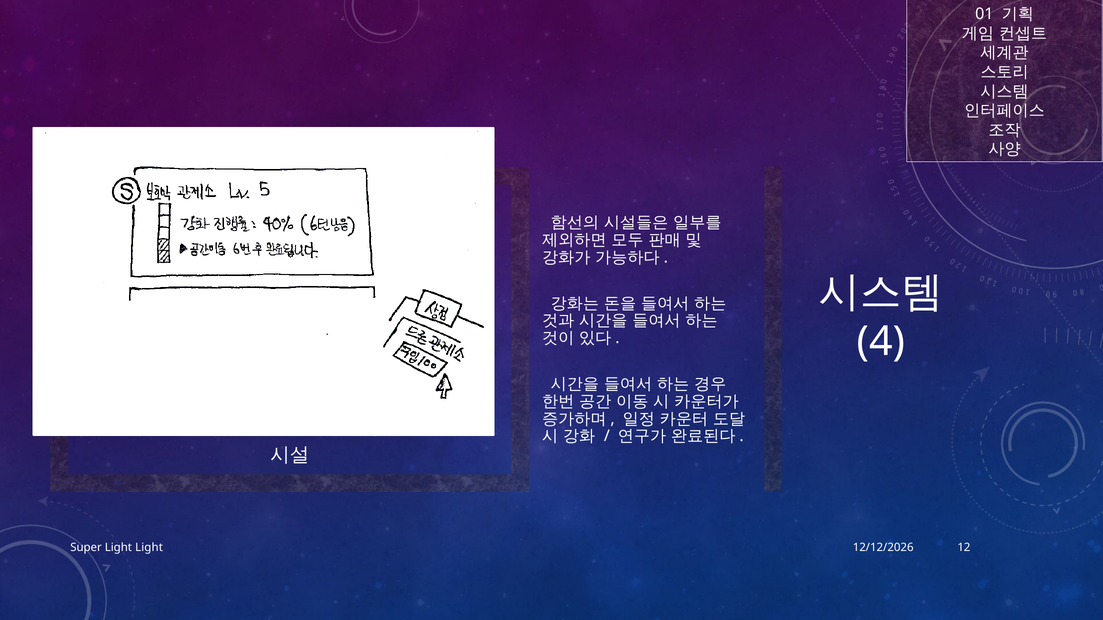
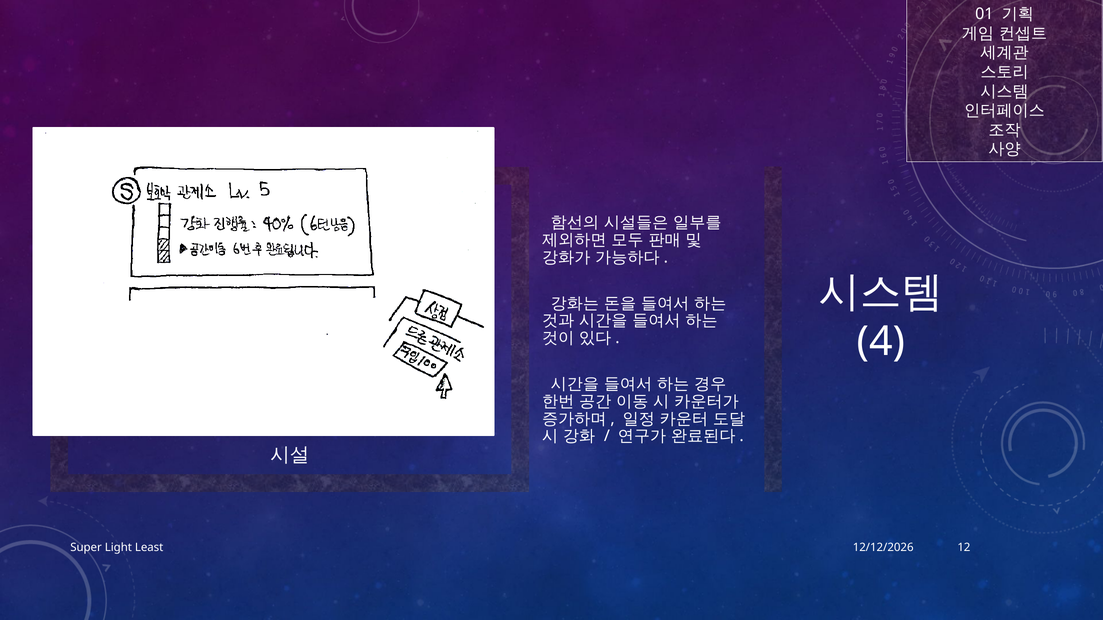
Light Light: Light -> Least
